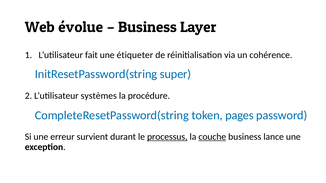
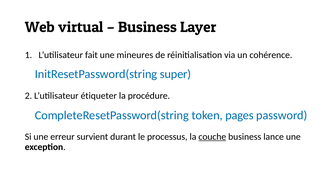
évolue: évolue -> virtual
étiqueter: étiqueter -> mineures
systèmes: systèmes -> étiqueter
processus underline: present -> none
